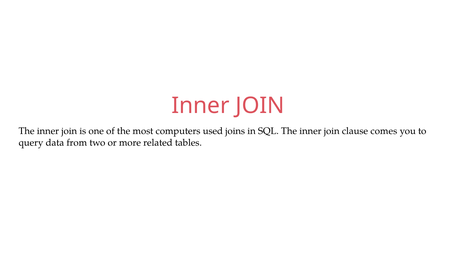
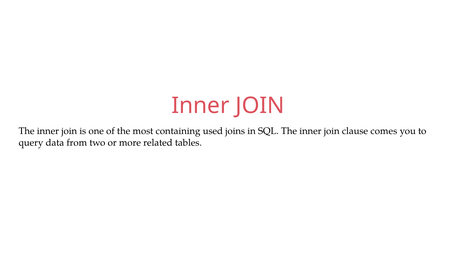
computers: computers -> containing
